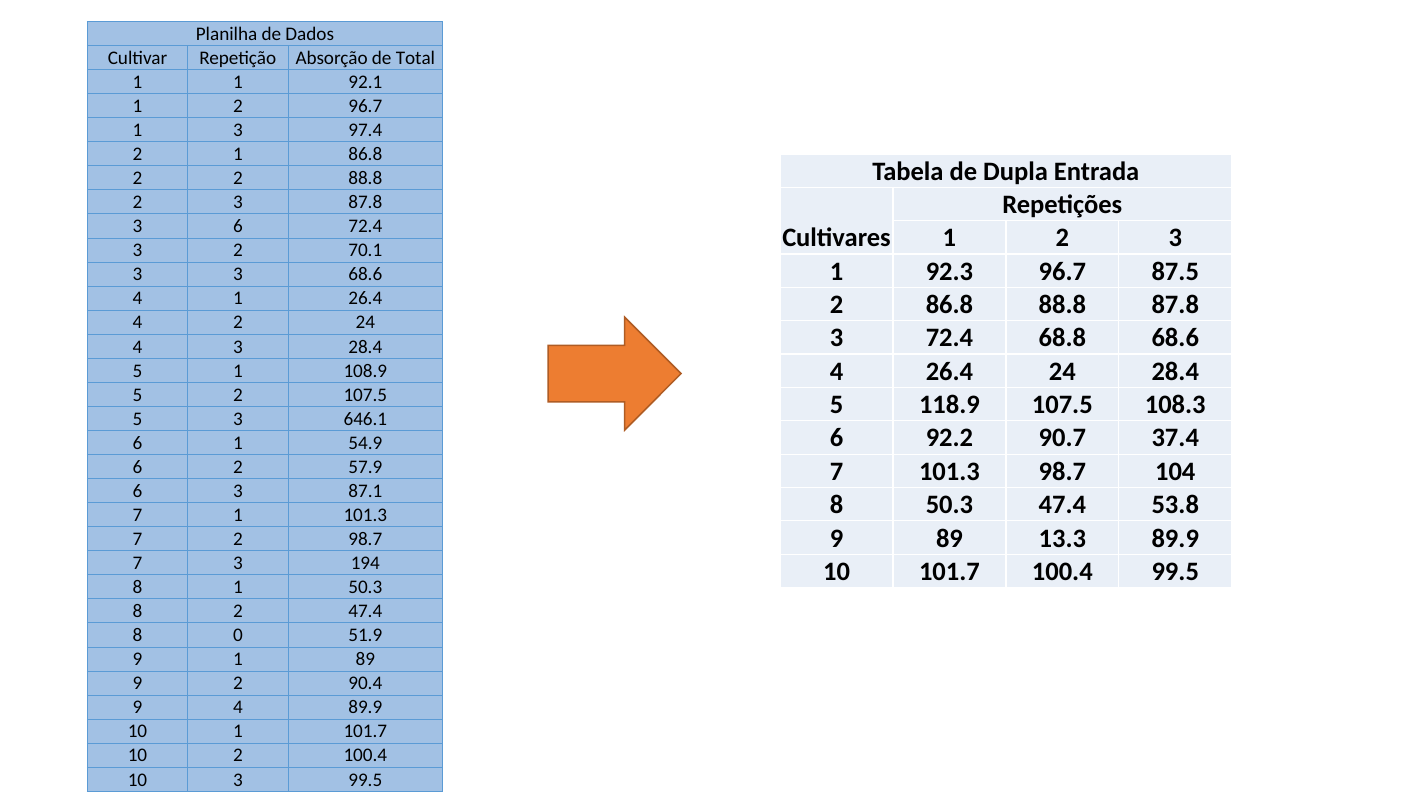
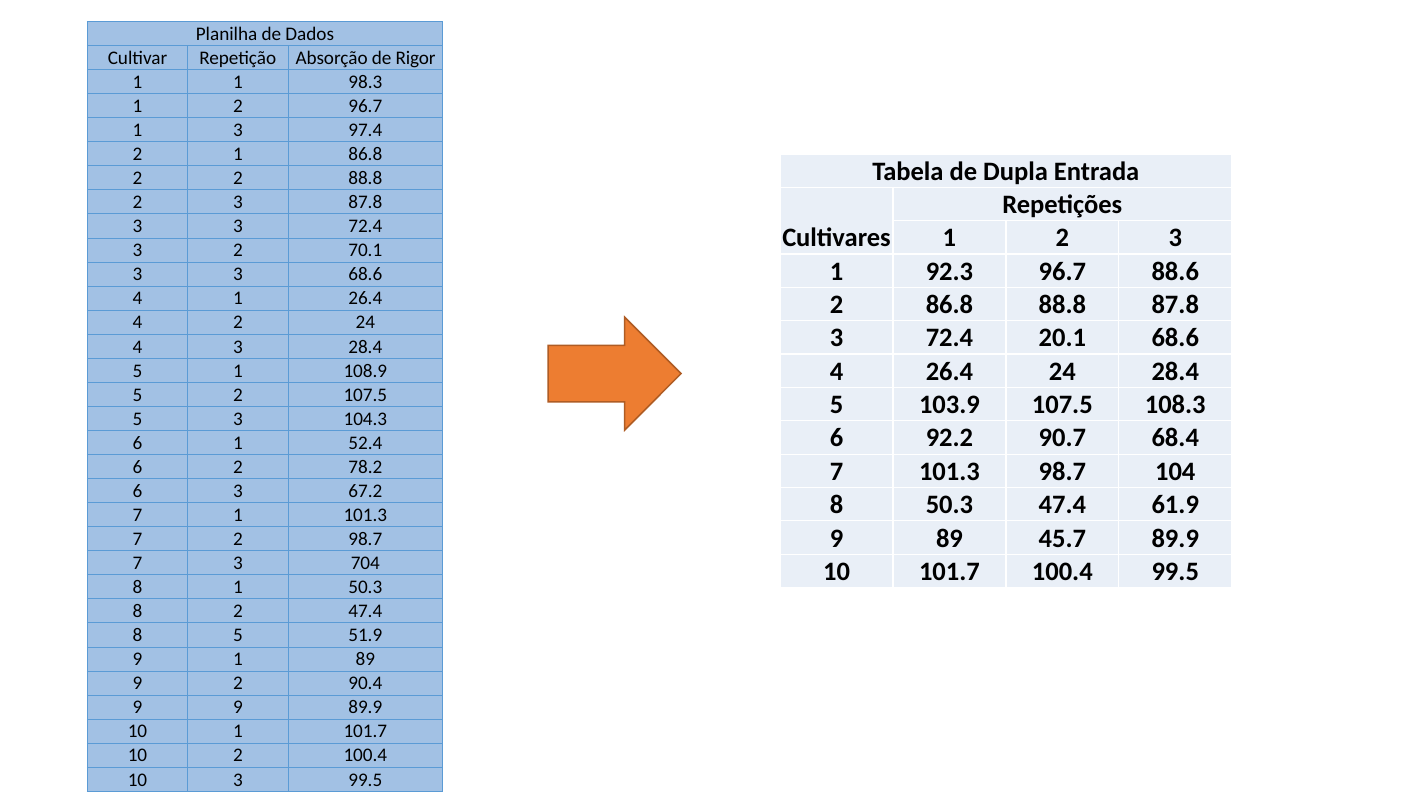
Total: Total -> Rigor
92.1: 92.1 -> 98.3
6 at (238, 226): 6 -> 3
87.5: 87.5 -> 88.6
68.8: 68.8 -> 20.1
118.9: 118.9 -> 103.9
646.1: 646.1 -> 104.3
37.4: 37.4 -> 68.4
54.9: 54.9 -> 52.4
57.9: 57.9 -> 78.2
87.1: 87.1 -> 67.2
53.8: 53.8 -> 61.9
13.3: 13.3 -> 45.7
194: 194 -> 704
8 0: 0 -> 5
9 4: 4 -> 9
